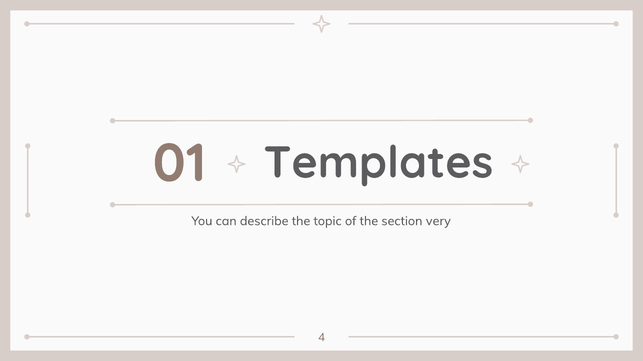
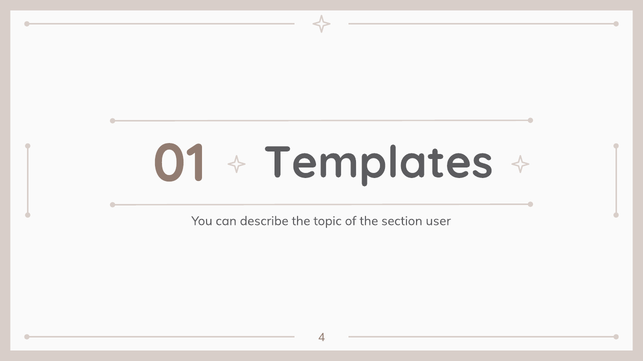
very: very -> user
